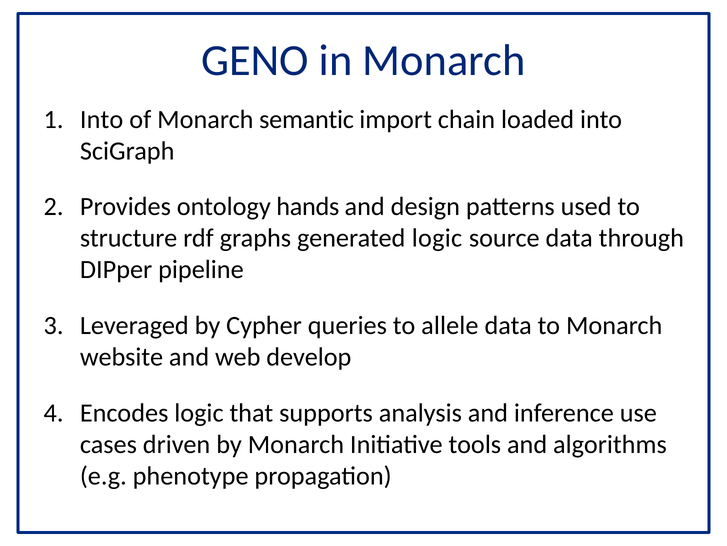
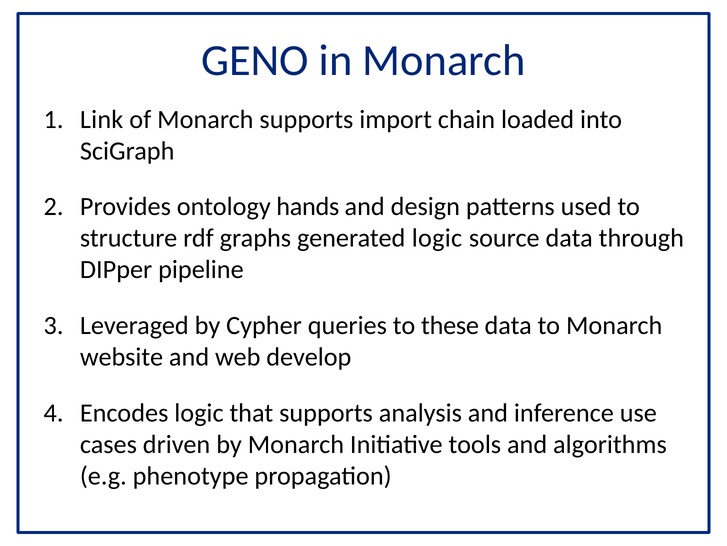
Into at (102, 119): Into -> Link
Monarch semantic: semantic -> supports
allele: allele -> these
